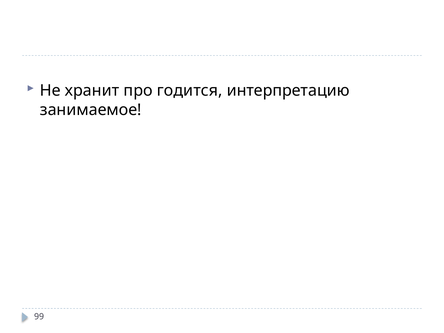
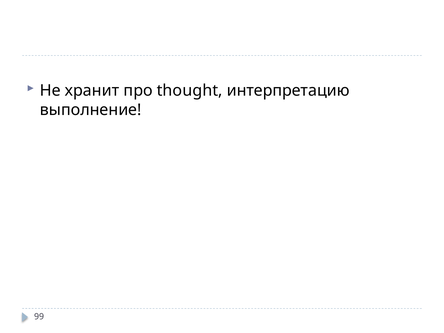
годится: годится -> thought
занимаемое: занимаемое -> выполнение
